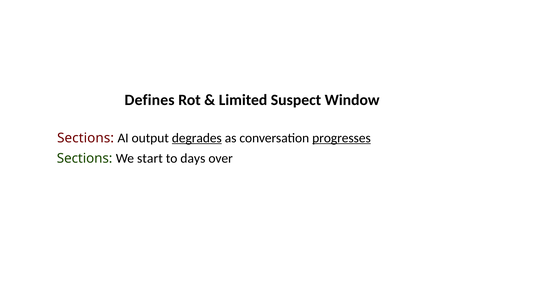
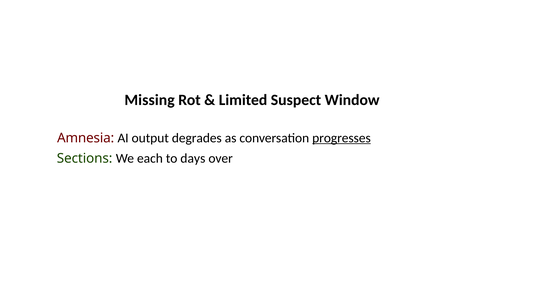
Defines: Defines -> Missing
Sections at (86, 138): Sections -> Amnesia
degrades underline: present -> none
start: start -> each
